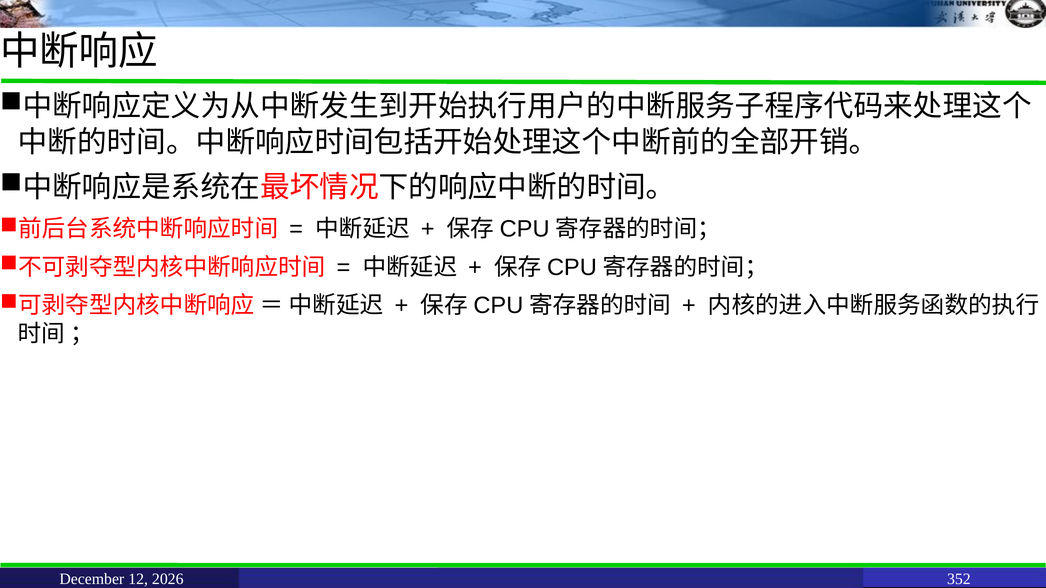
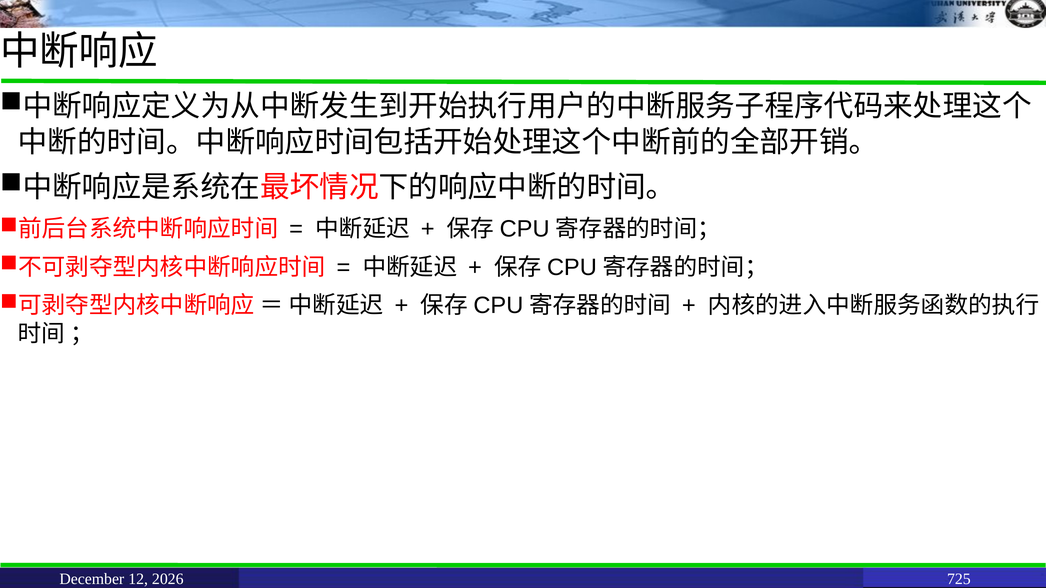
352: 352 -> 725
